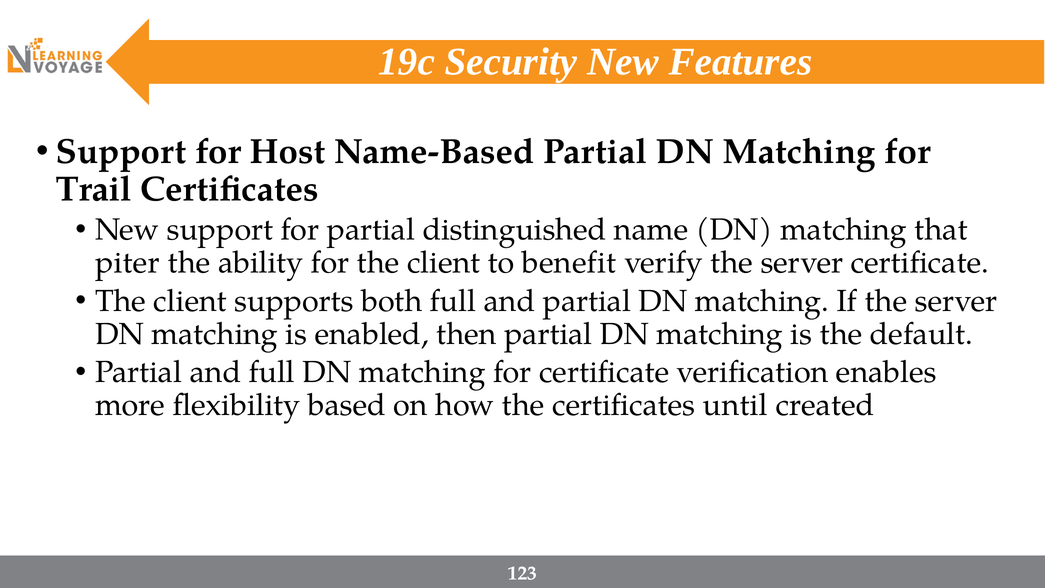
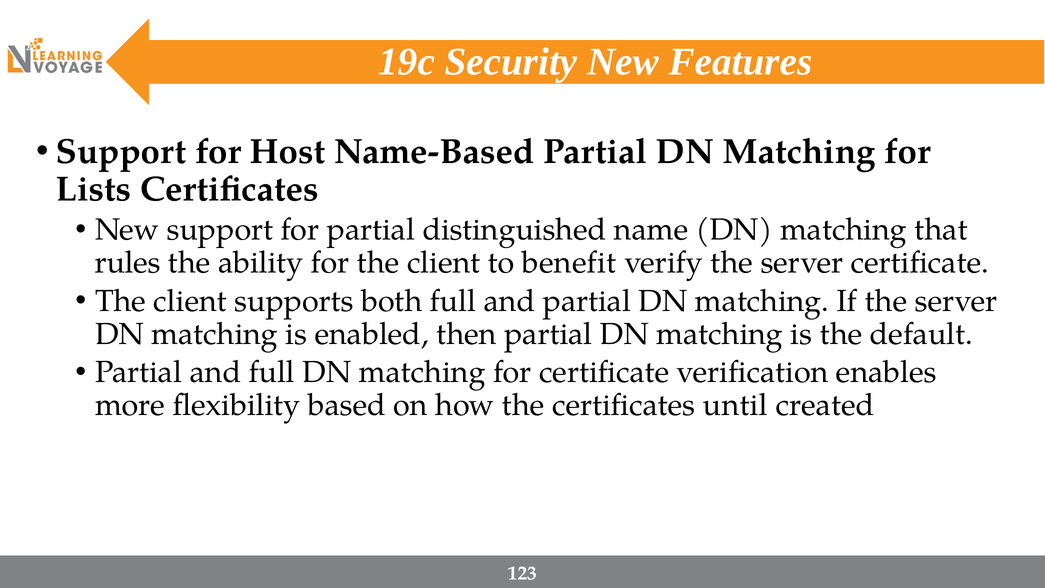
Trail: Trail -> Lists
piter: piter -> rules
